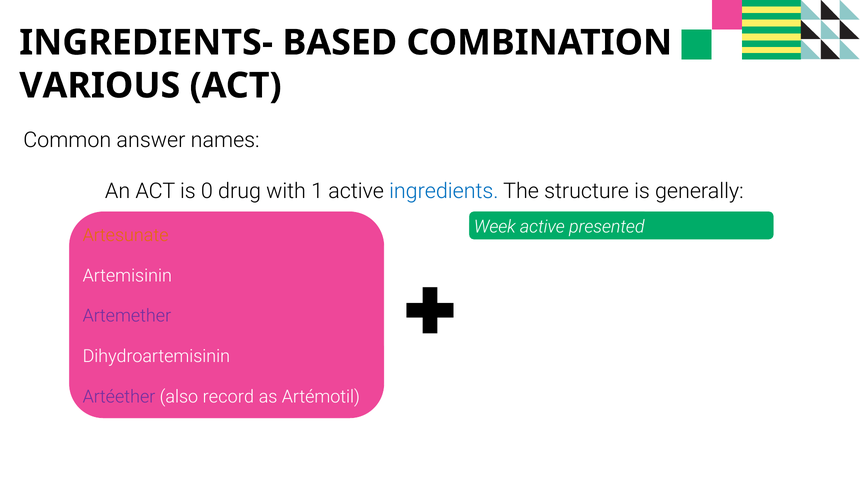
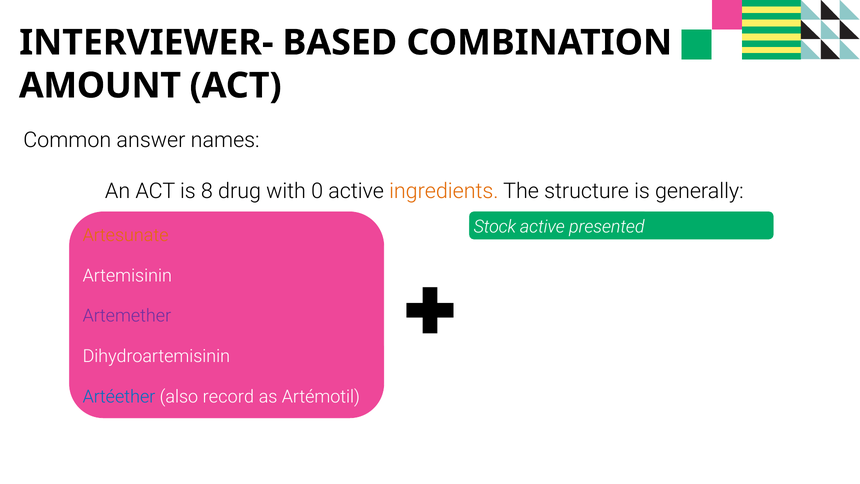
INGREDIENTS-: INGREDIENTS- -> INTERVIEWER-
VARIOUS: VARIOUS -> AMOUNT
0: 0 -> 8
1: 1 -> 0
ingredients colour: blue -> orange
Week: Week -> Stock
Artéether colour: purple -> blue
